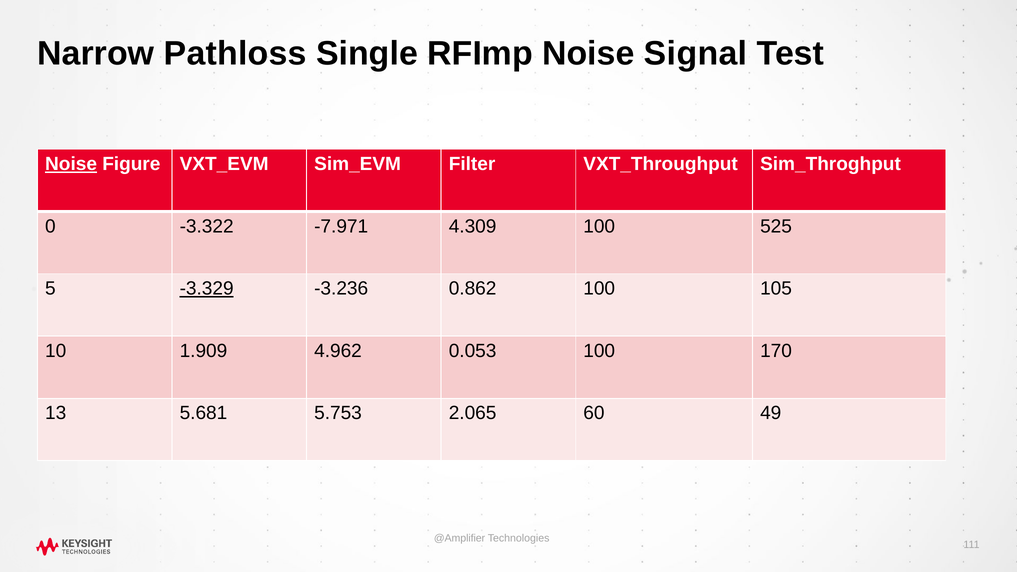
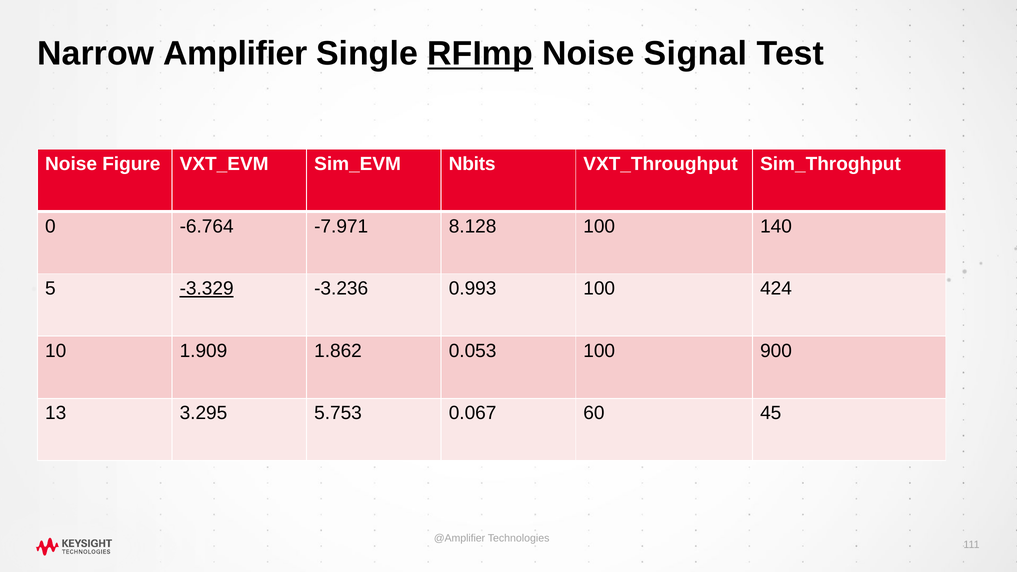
Pathloss: Pathloss -> Amplifier
RFImp underline: none -> present
Noise at (71, 164) underline: present -> none
Filter: Filter -> Nbits
-3.322: -3.322 -> -6.764
4.309: 4.309 -> 8.128
525: 525 -> 140
0.862: 0.862 -> 0.993
105: 105 -> 424
4.962: 4.962 -> 1.862
170: 170 -> 900
5.681: 5.681 -> 3.295
2.065: 2.065 -> 0.067
49: 49 -> 45
